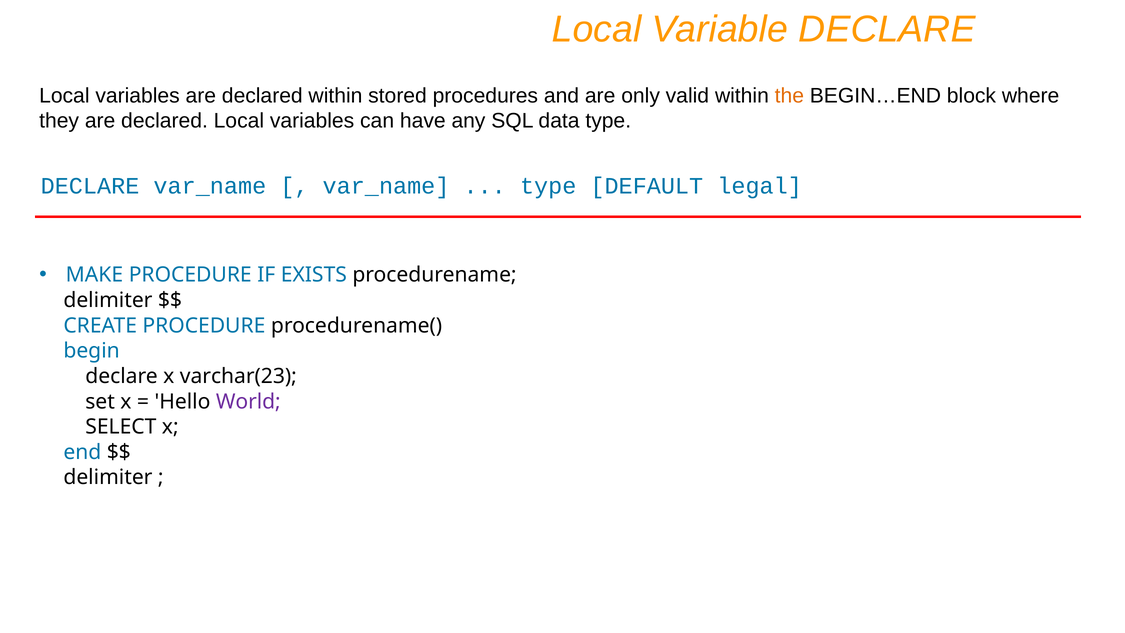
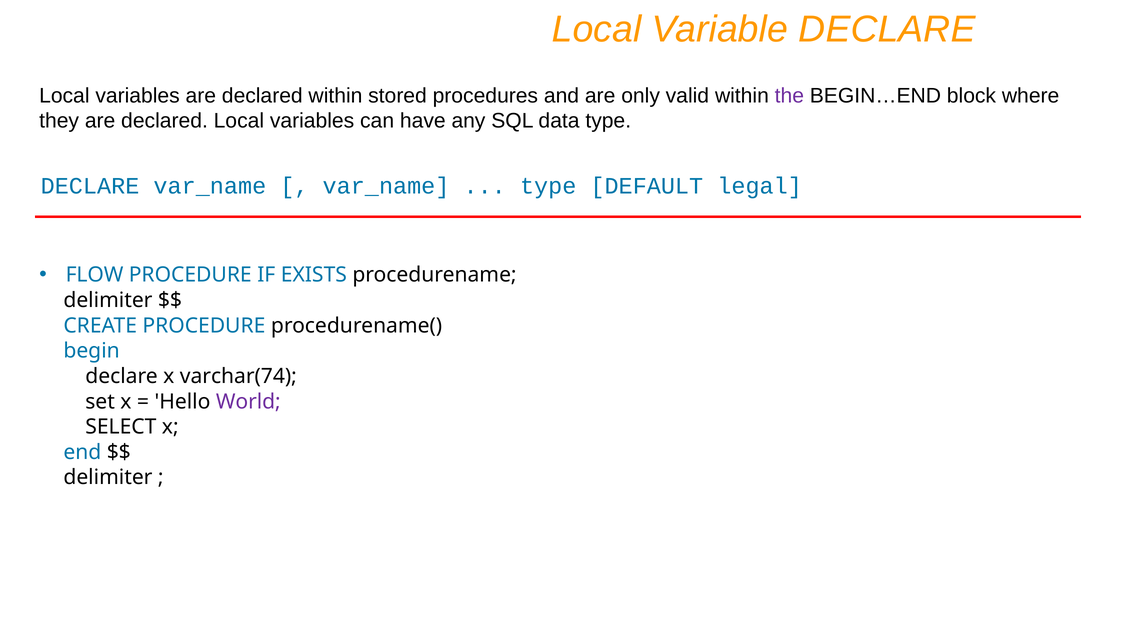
the colour: orange -> purple
MAKE: MAKE -> FLOW
varchar(23: varchar(23 -> varchar(74
